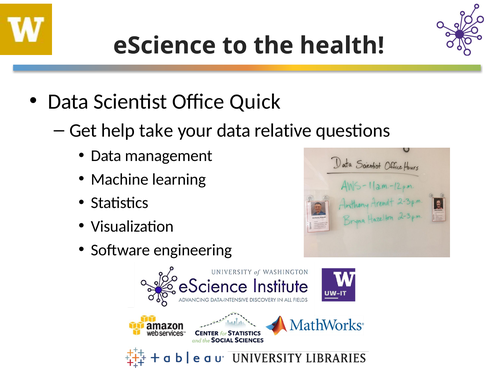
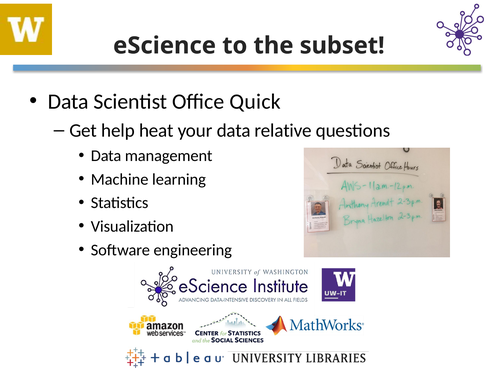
health: health -> subset
take: take -> heat
